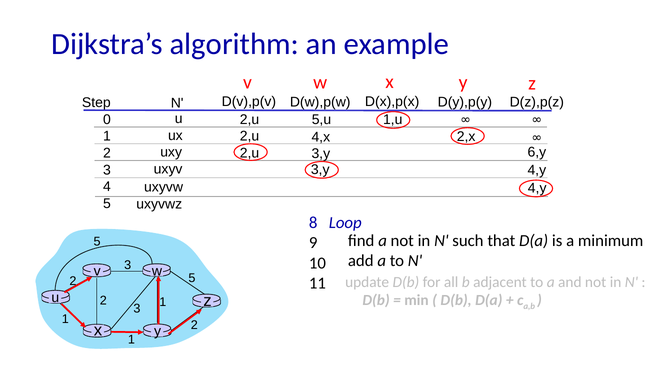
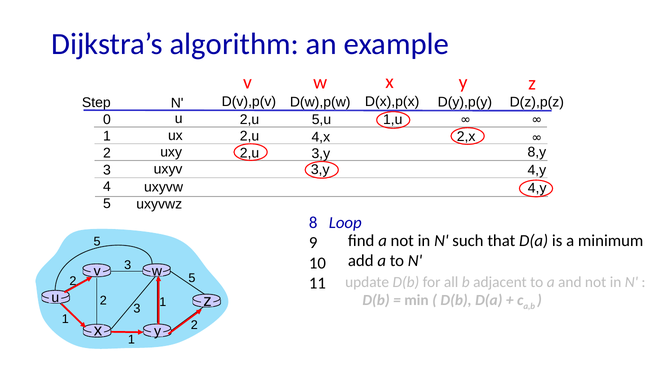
6,y: 6,y -> 8,y
